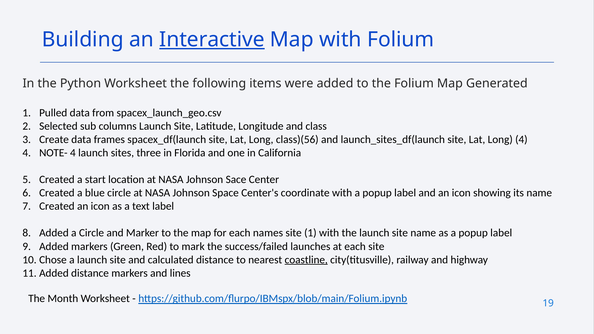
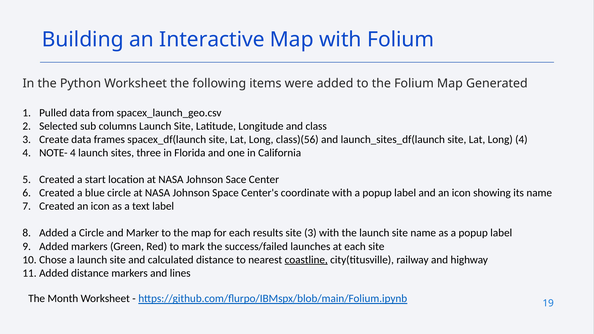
Interactive underline: present -> none
names: names -> results
site 1: 1 -> 3
